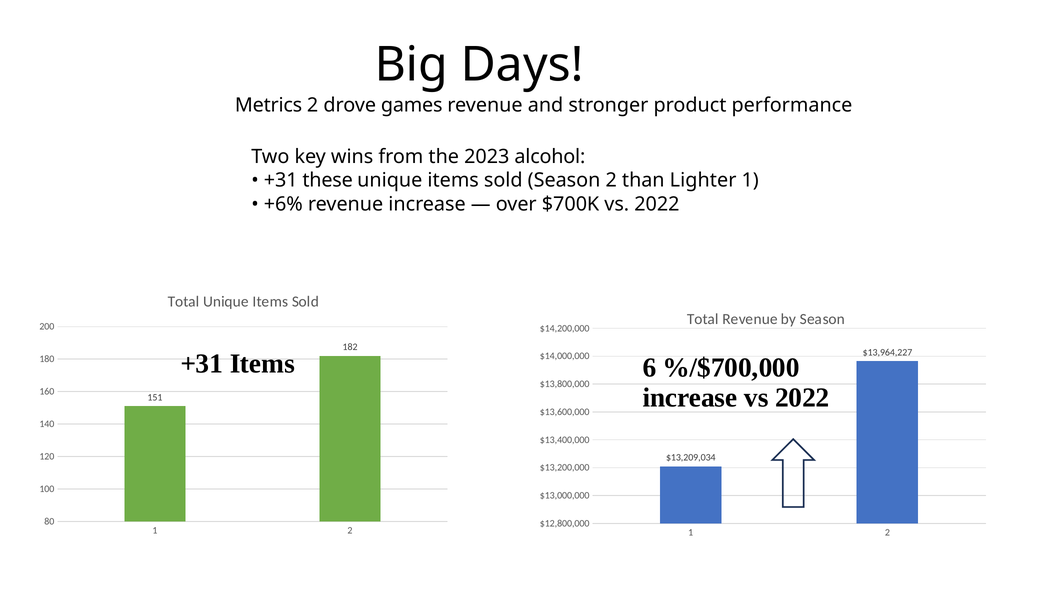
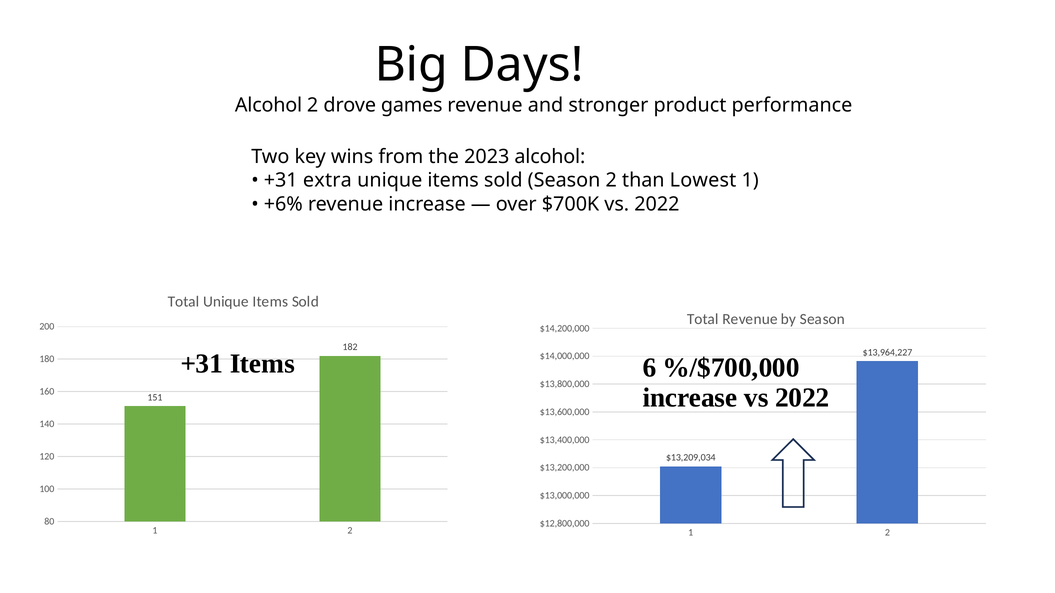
Metrics at (269, 105): Metrics -> Alcohol
these: these -> extra
Lighter: Lighter -> Lowest
